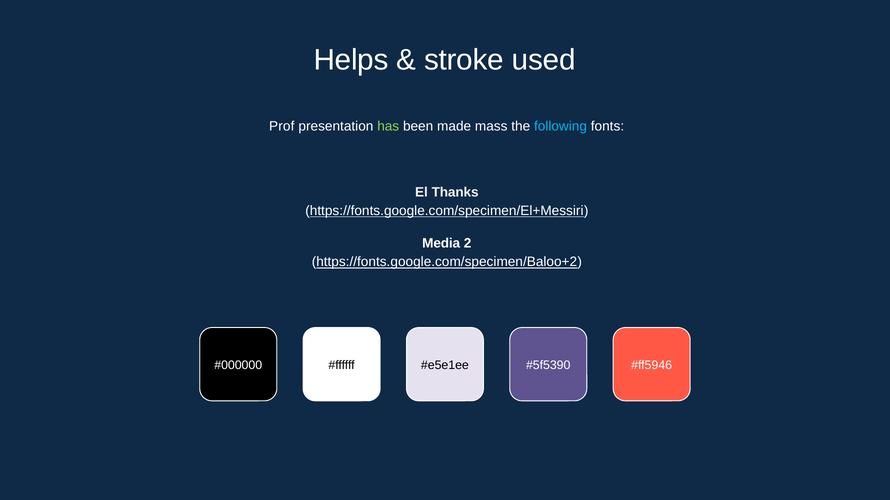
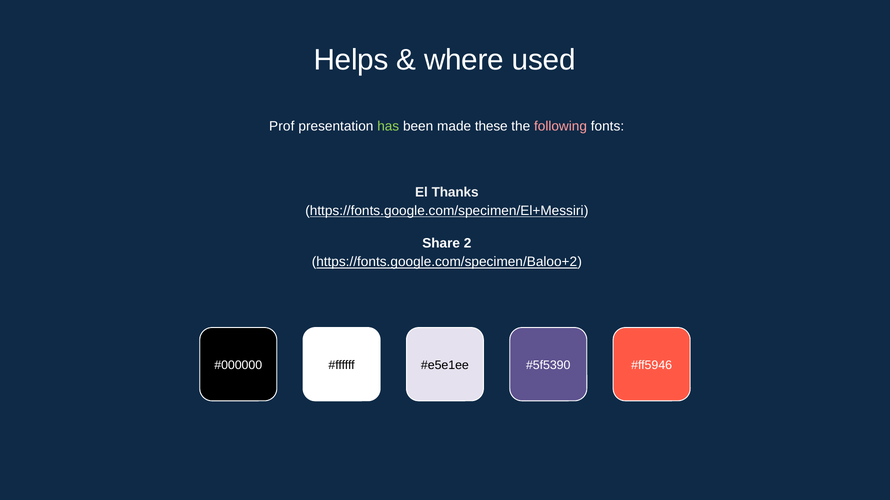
stroke: stroke -> where
mass: mass -> these
following colour: light blue -> pink
Media: Media -> Share
